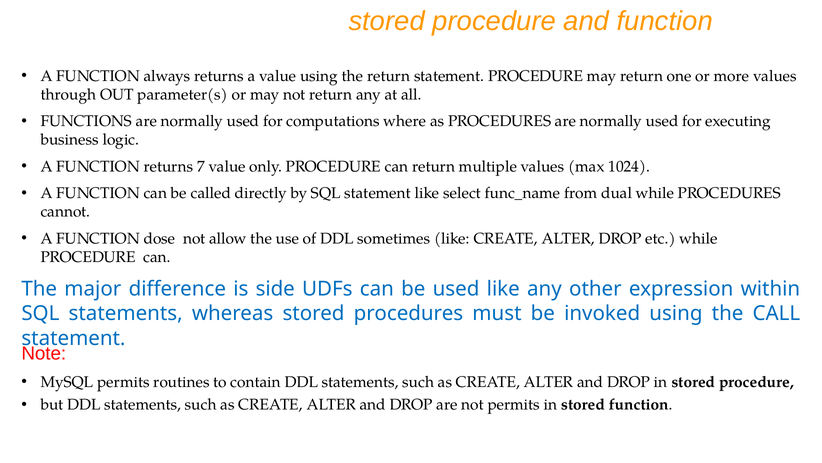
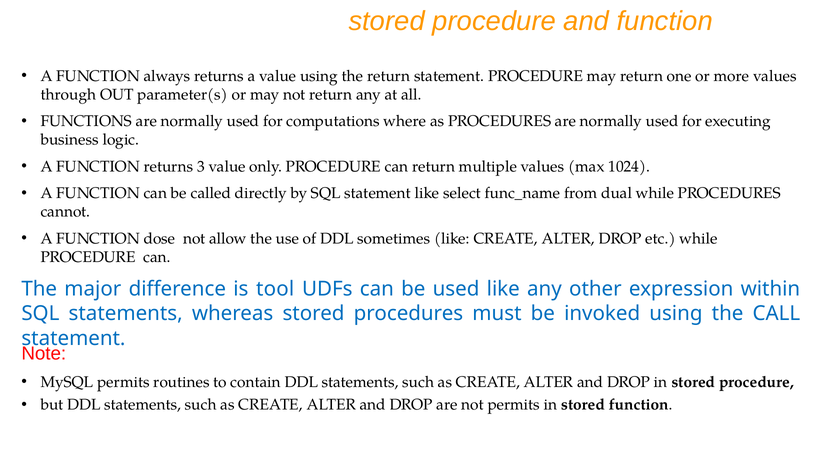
7: 7 -> 3
side: side -> tool
